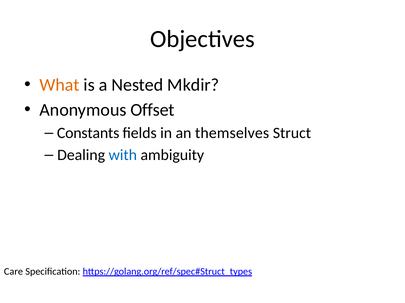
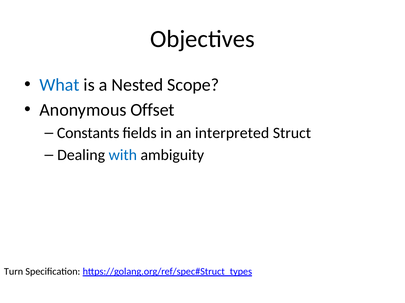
What colour: orange -> blue
Mkdir: Mkdir -> Scope
themselves: themselves -> interpreted
Care: Care -> Turn
